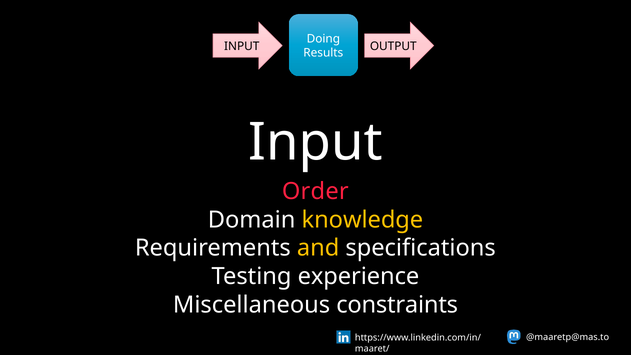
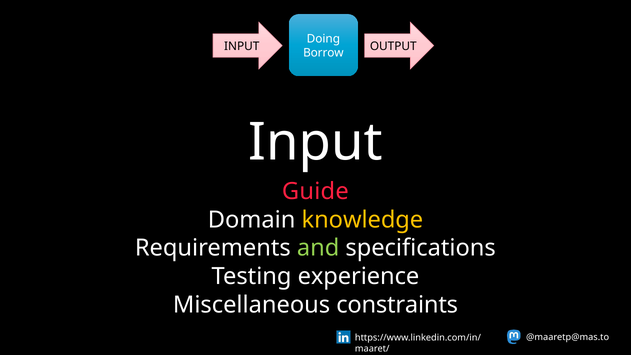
Results: Results -> Borrow
Order: Order -> Guide
and colour: yellow -> light green
